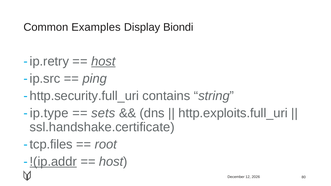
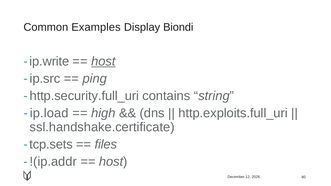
ip.retry: ip.retry -> ip.write
ip.type: ip.type -> ip.load
sets: sets -> high
tcp.files: tcp.files -> tcp.sets
root: root -> files
!(ip.addr underline: present -> none
